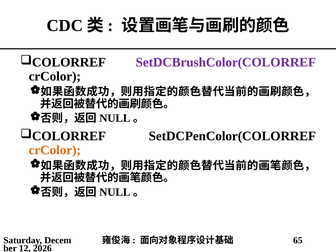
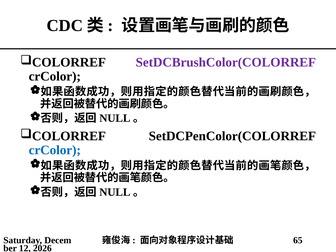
crColor at (55, 150) colour: orange -> blue
